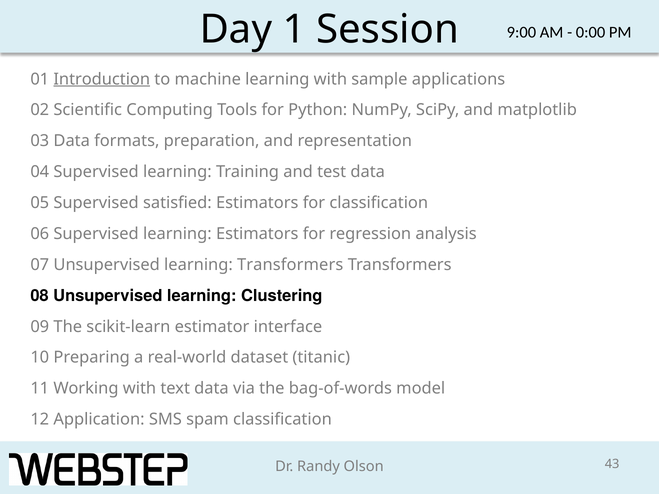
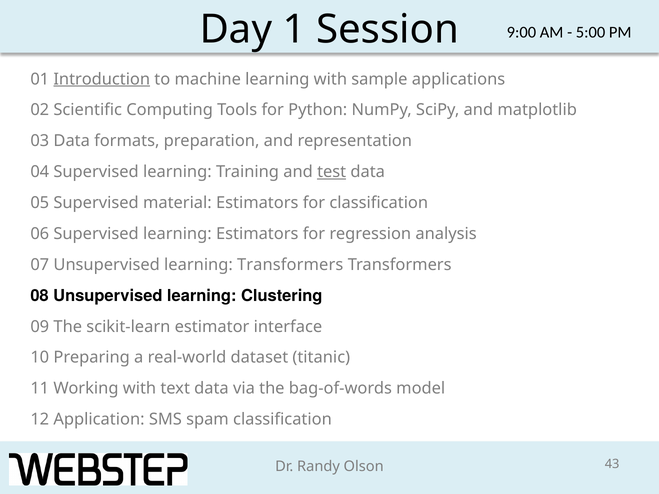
0:00: 0:00 -> 5:00
test underline: none -> present
satisfied: satisfied -> material
